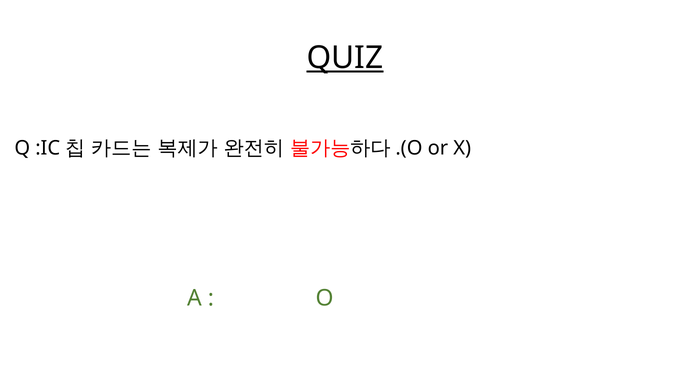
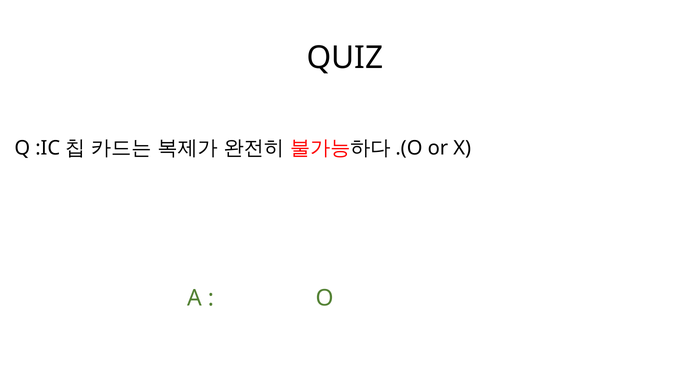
QUIZ underline: present -> none
